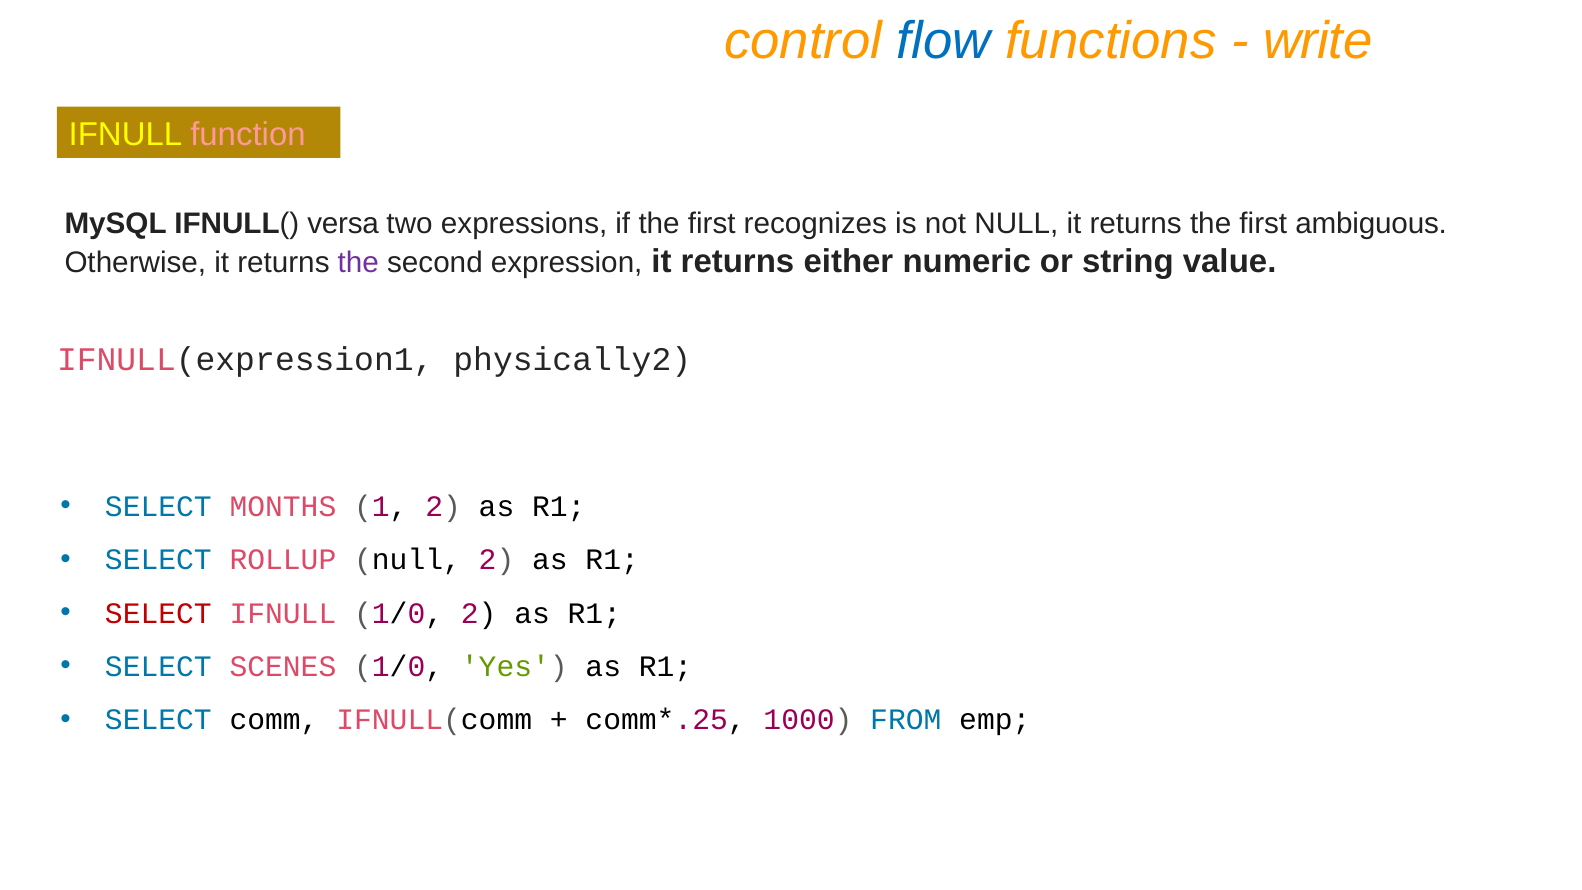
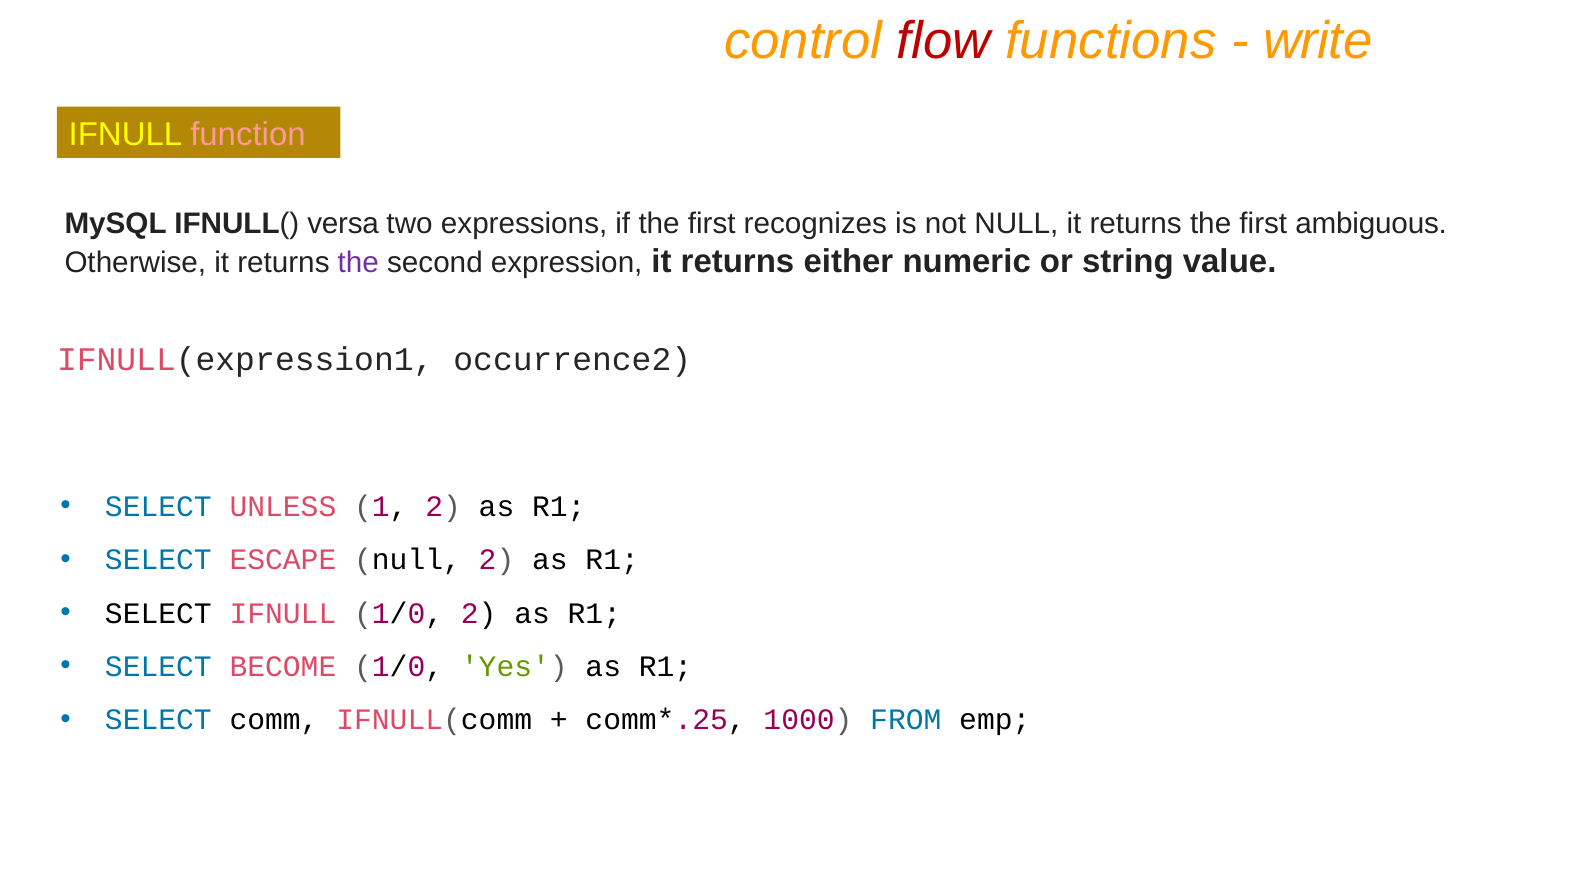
flow colour: blue -> red
physically2: physically2 -> occurrence2
MONTHS: MONTHS -> UNLESS
ROLLUP: ROLLUP -> ESCAPE
SELECT at (158, 613) colour: red -> black
SCENES: SCENES -> BECOME
